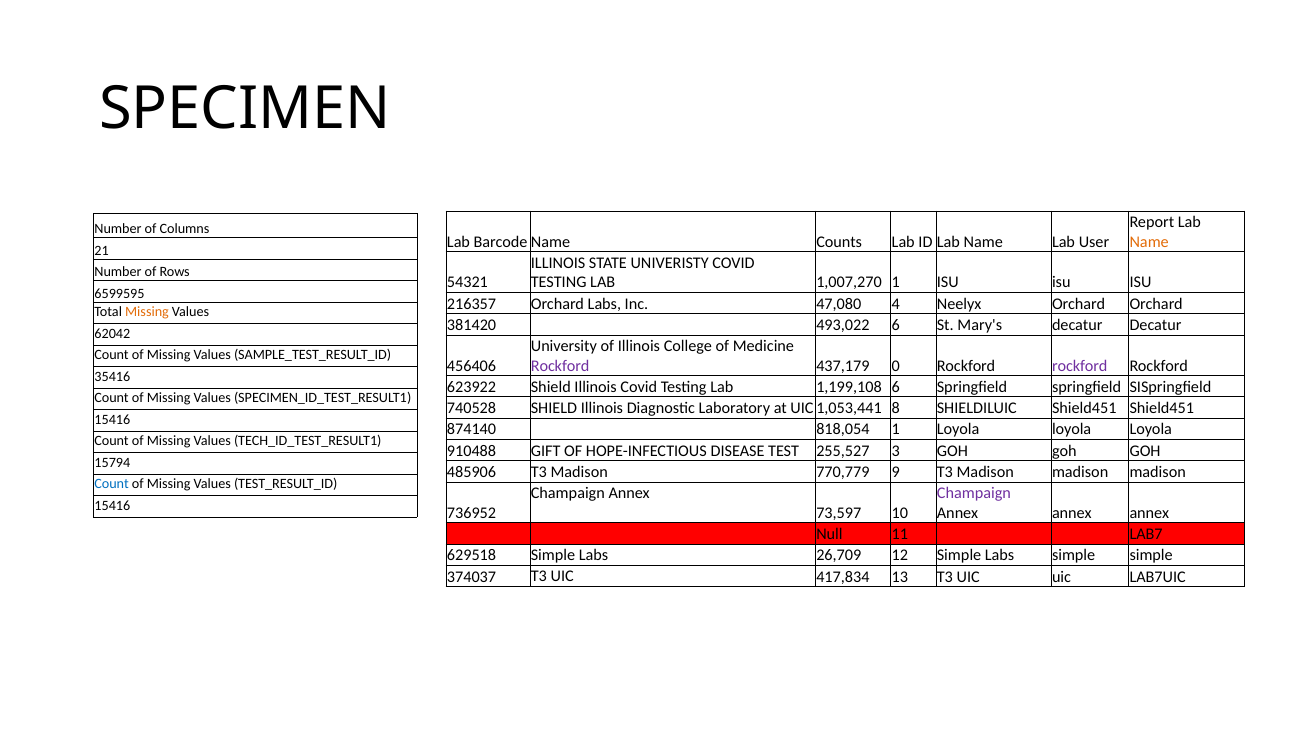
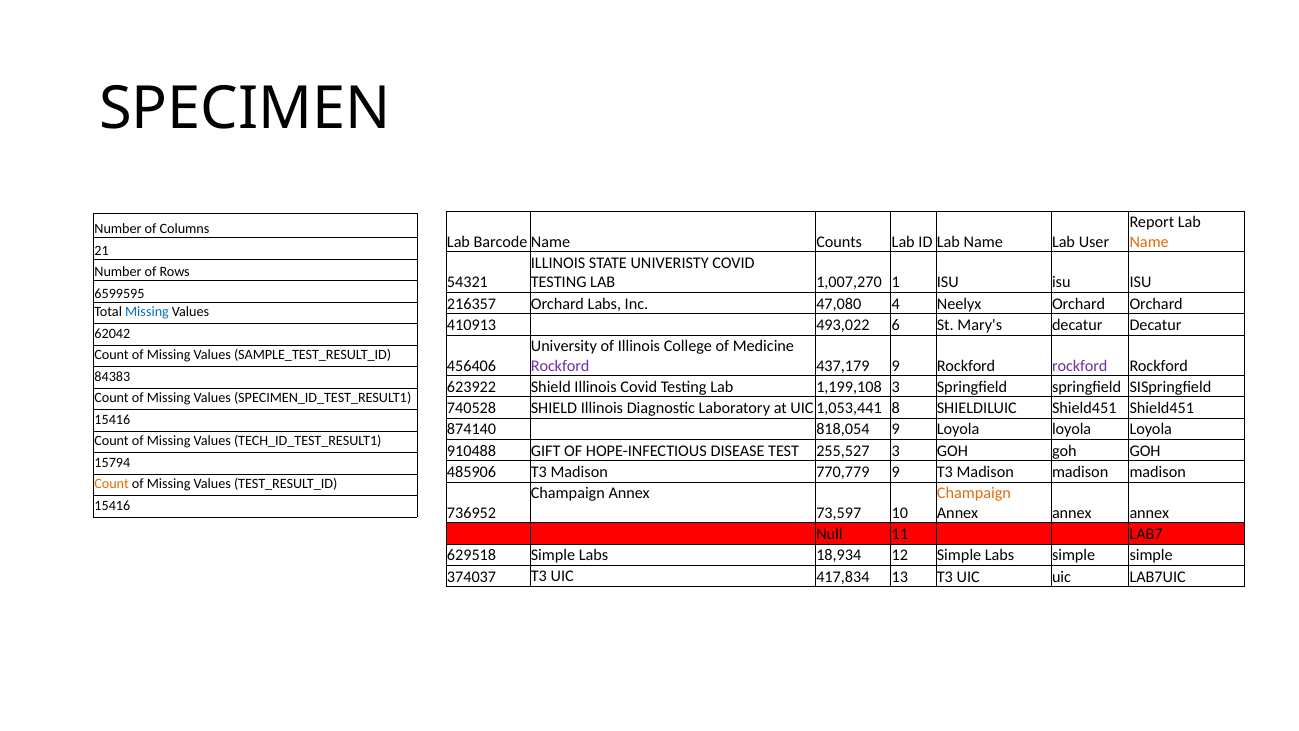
Missing at (147, 312) colour: orange -> blue
381420: 381420 -> 410913
437,179 0: 0 -> 9
35416: 35416 -> 84383
1,199,108 6: 6 -> 3
818,054 1: 1 -> 9
Count at (112, 484) colour: blue -> orange
Champaign at (974, 493) colour: purple -> orange
26,709: 26,709 -> 18,934
